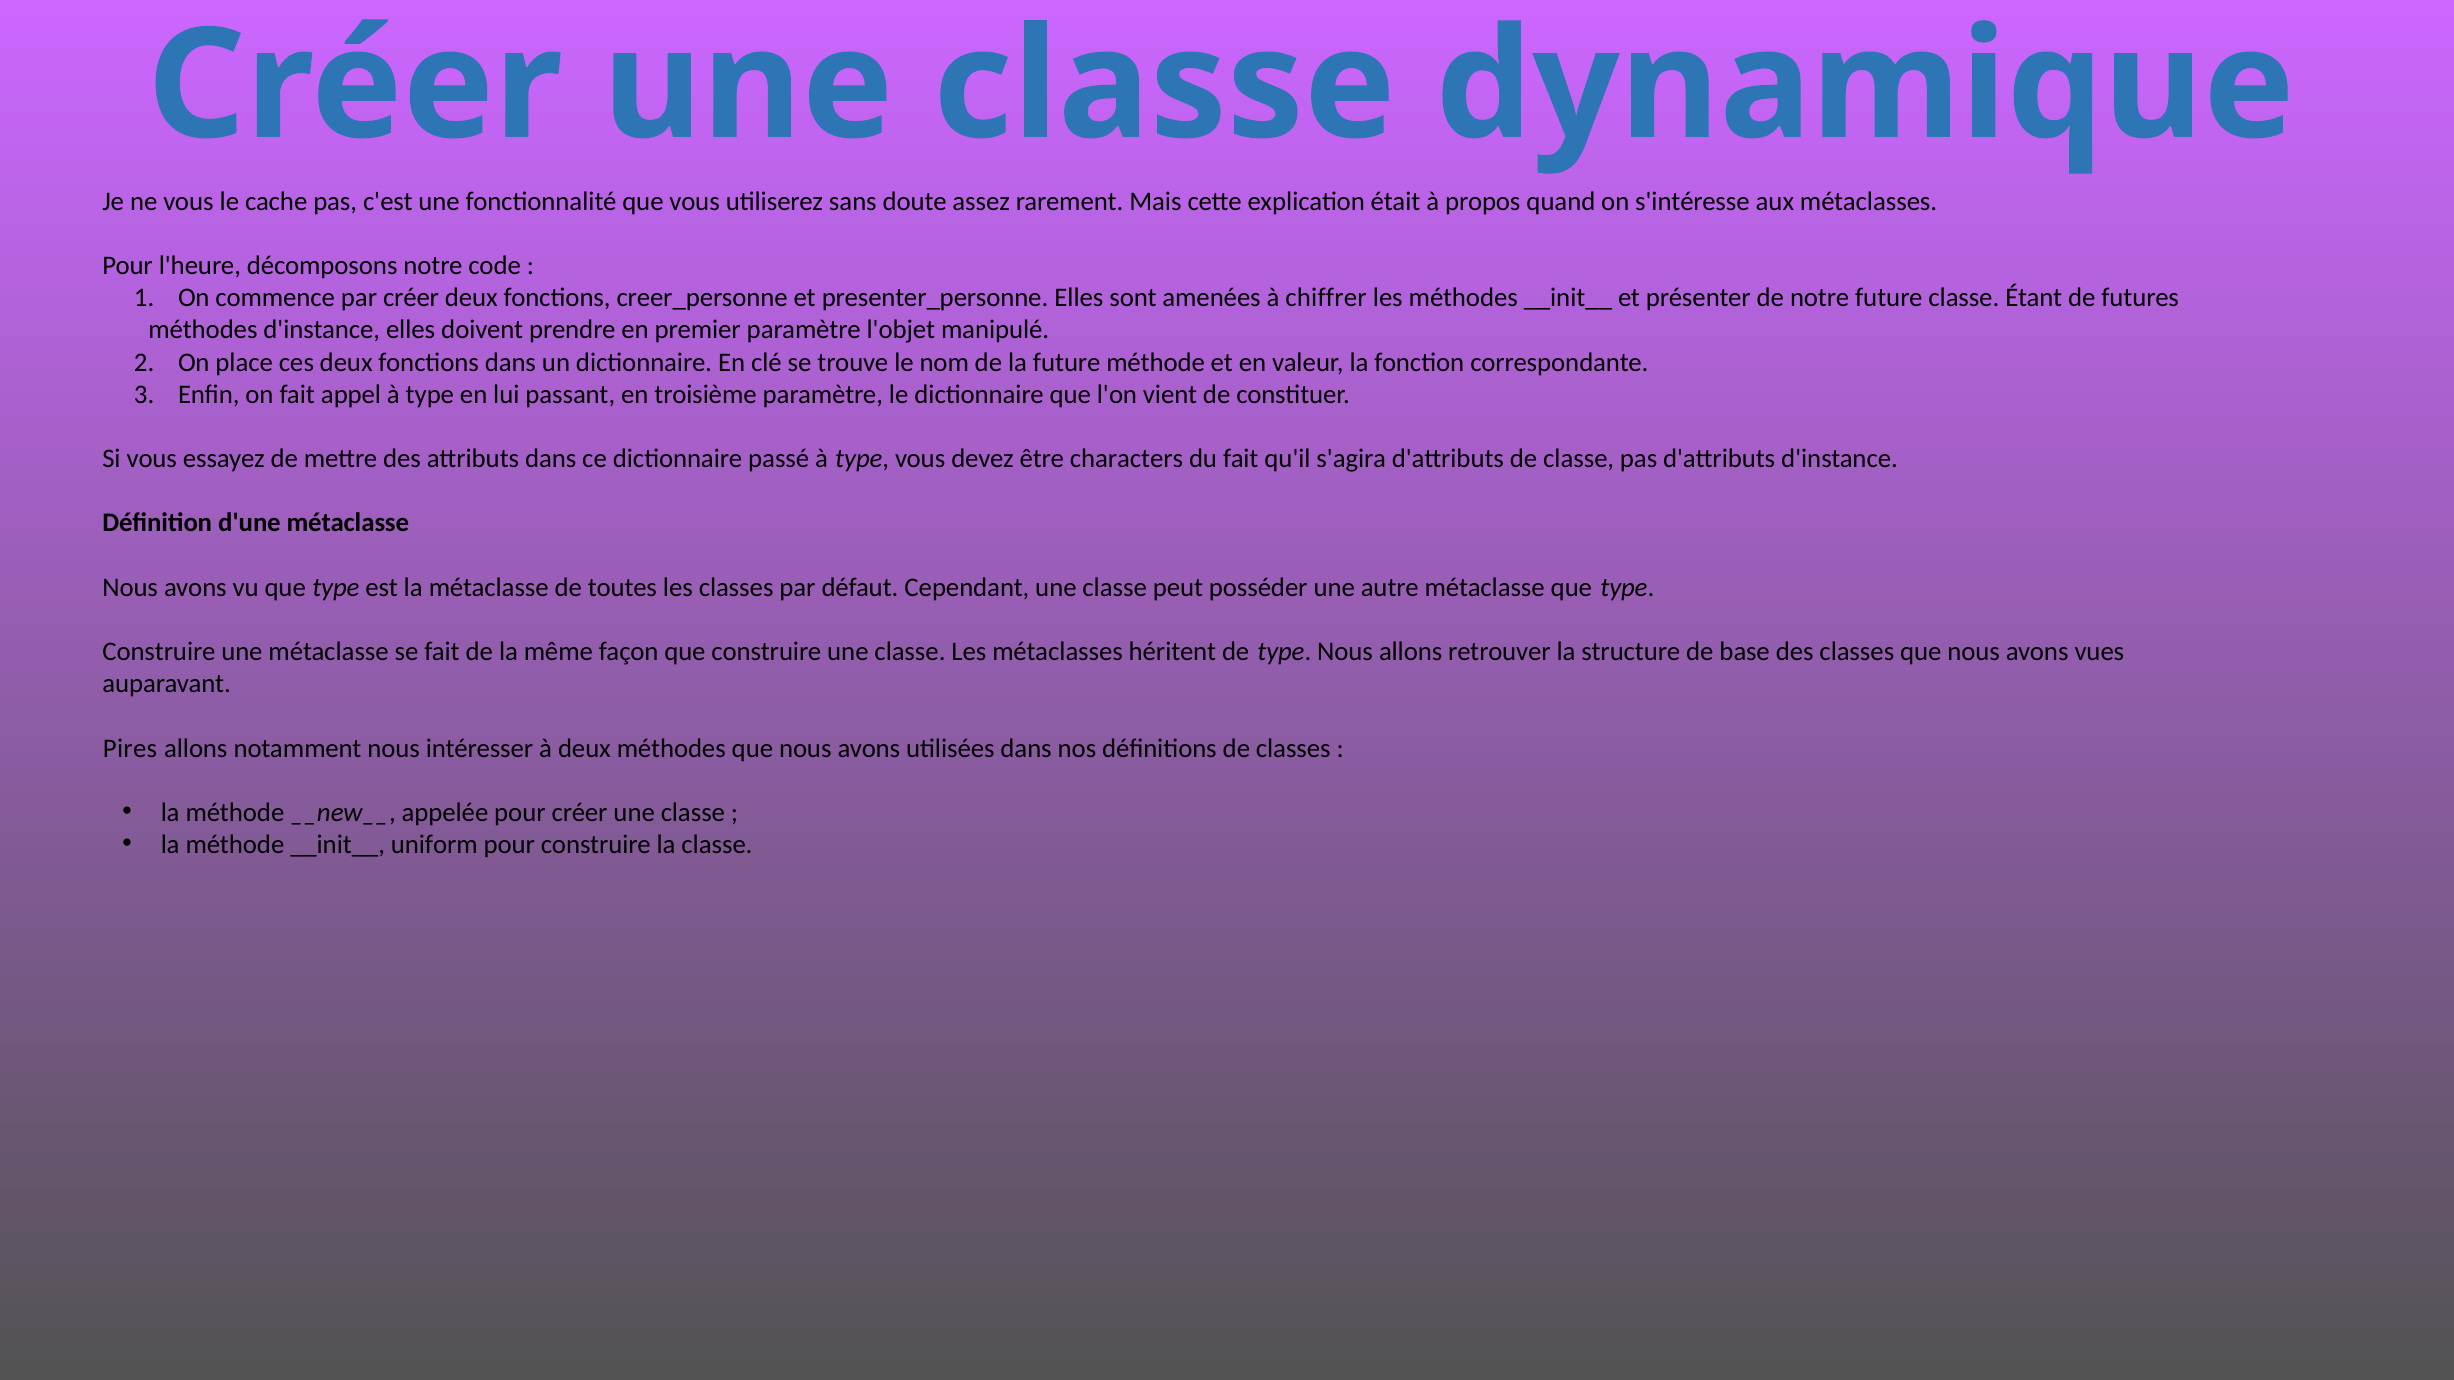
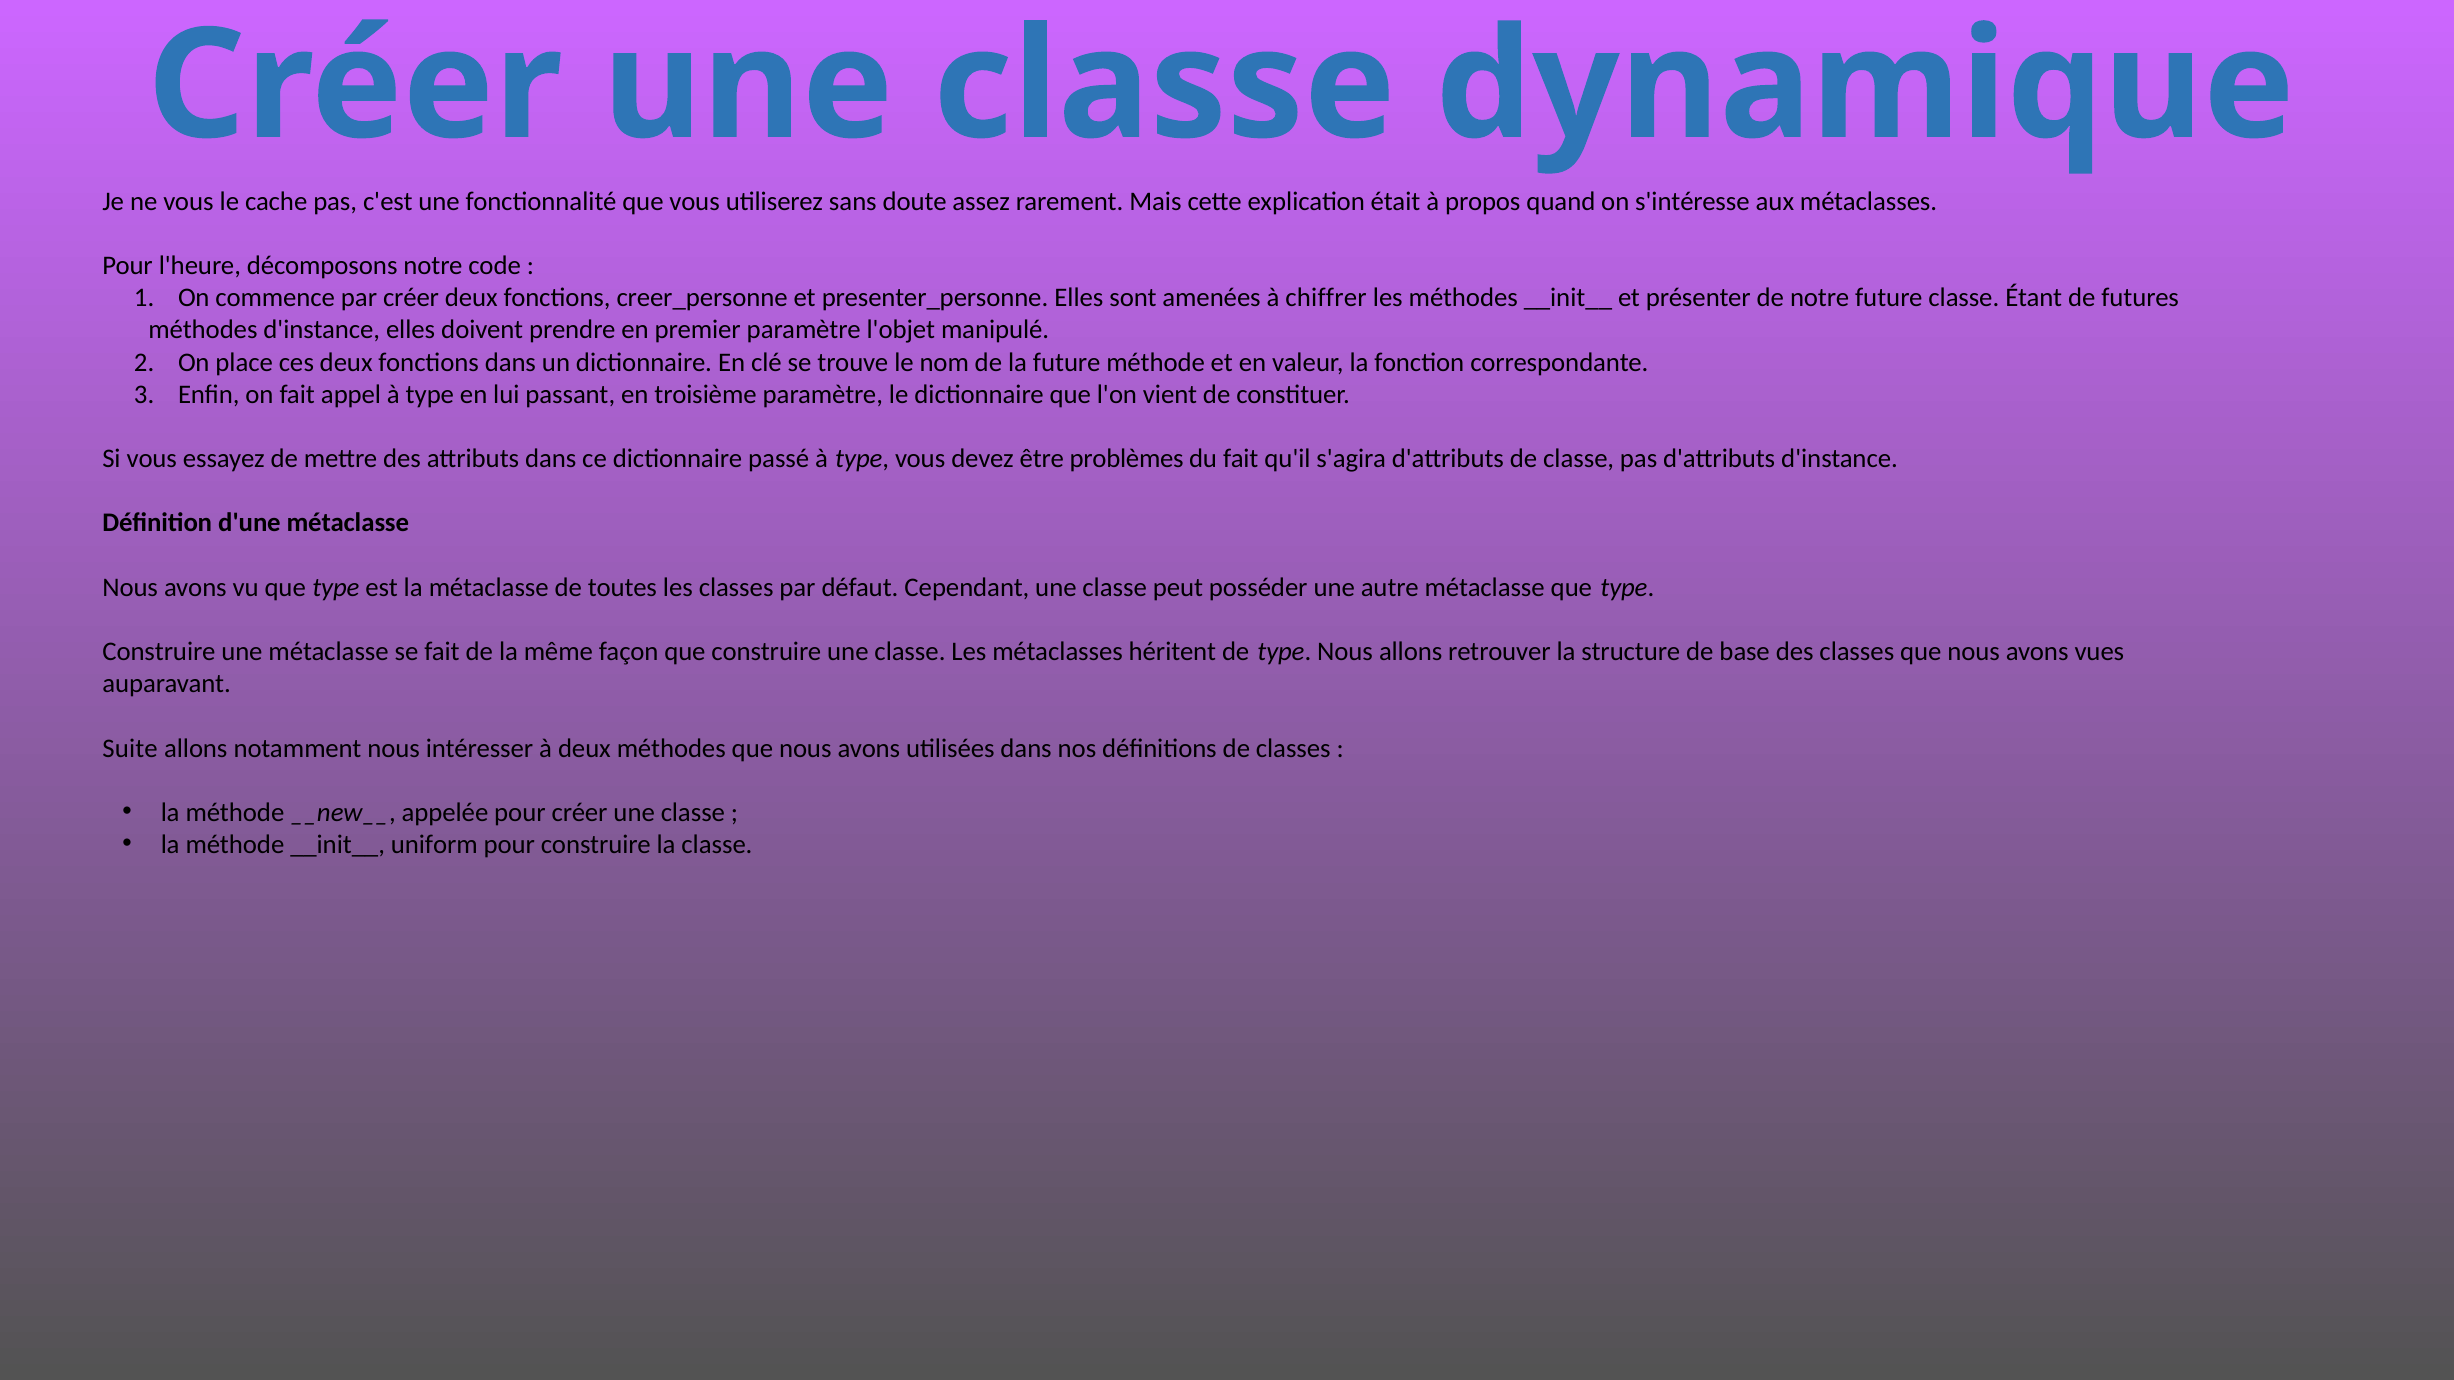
characters: characters -> problèmes
Pires: Pires -> Suite
